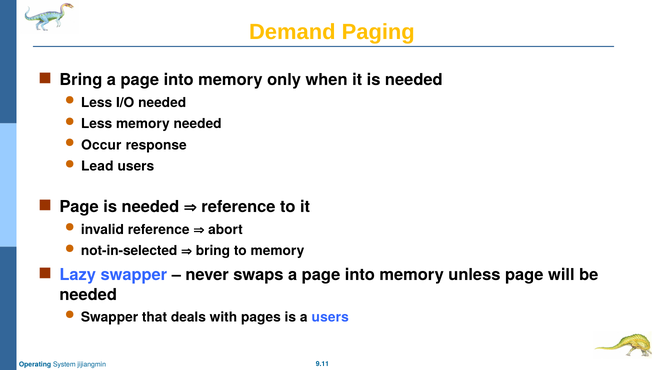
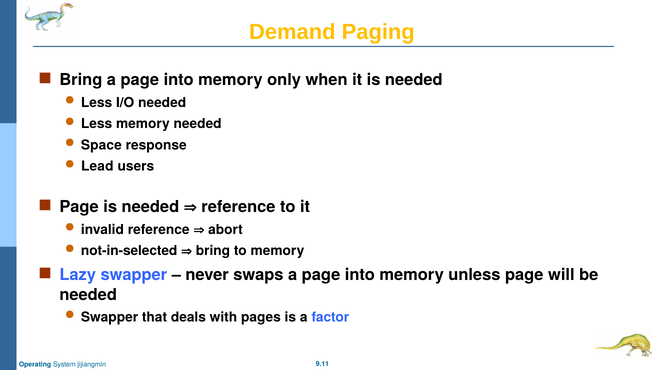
Occur: Occur -> Space
a users: users -> factor
